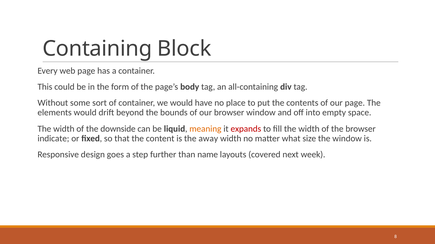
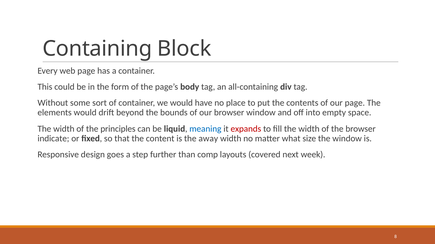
downside: downside -> principles
meaning colour: orange -> blue
name: name -> comp
